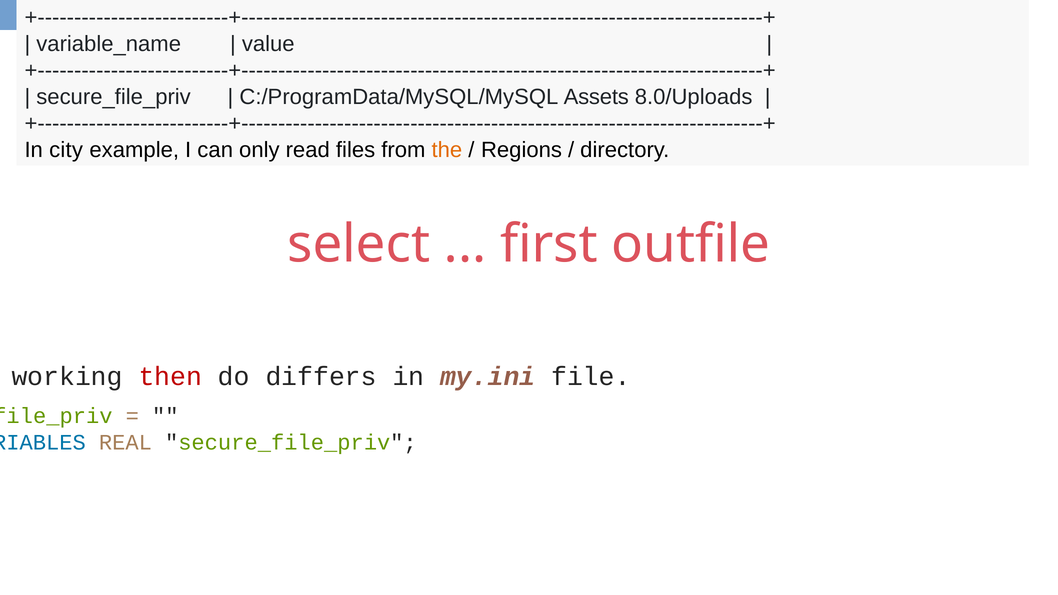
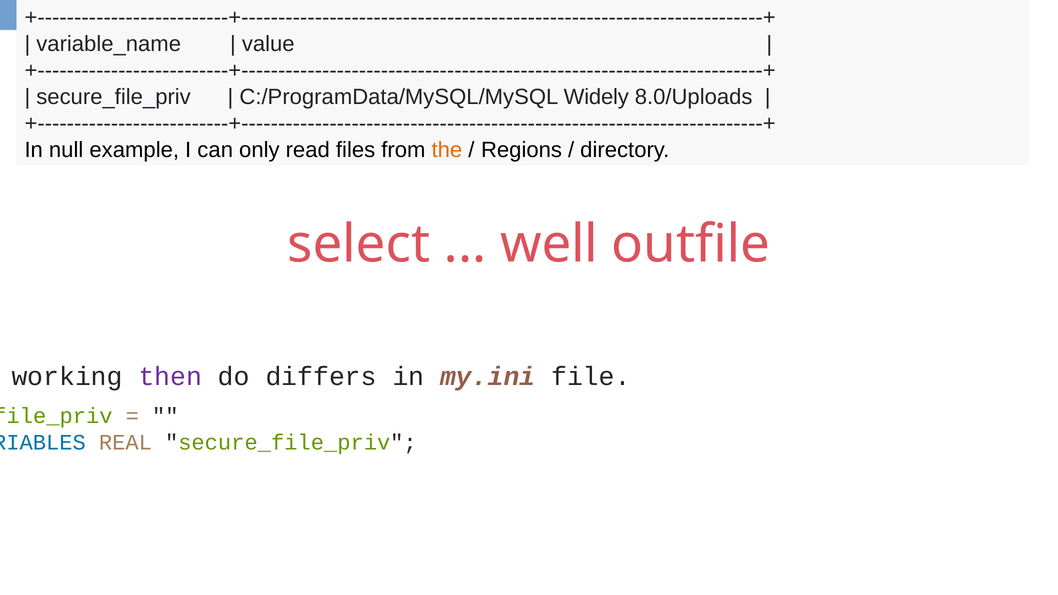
Assets: Assets -> Widely
city: city -> null
first: first -> well
then colour: red -> purple
